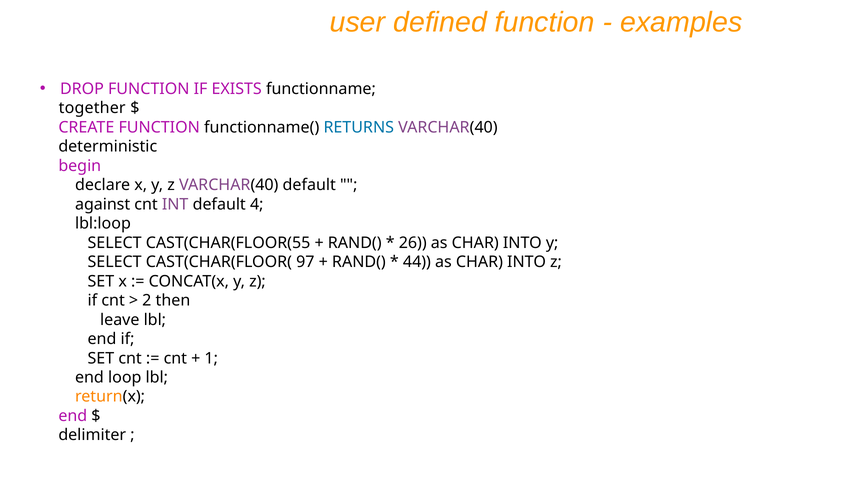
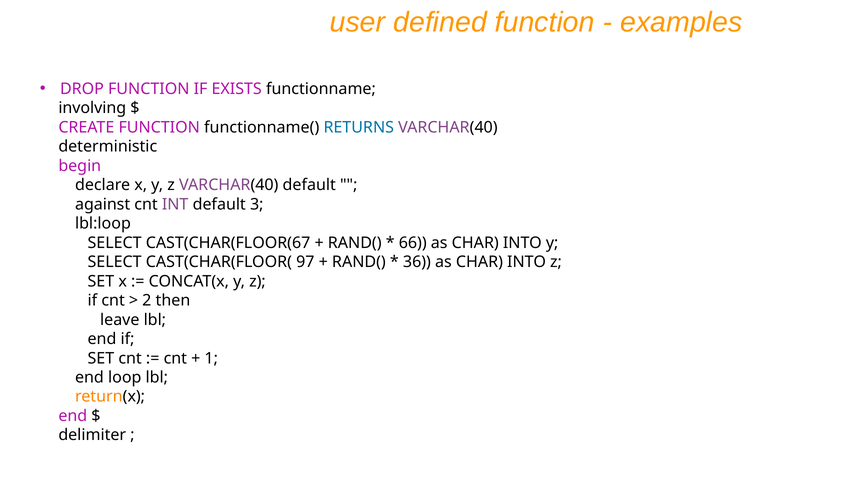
together: together -> involving
4: 4 -> 3
CAST(CHAR(FLOOR(55: CAST(CHAR(FLOOR(55 -> CAST(CHAR(FLOOR(67
26: 26 -> 66
44: 44 -> 36
